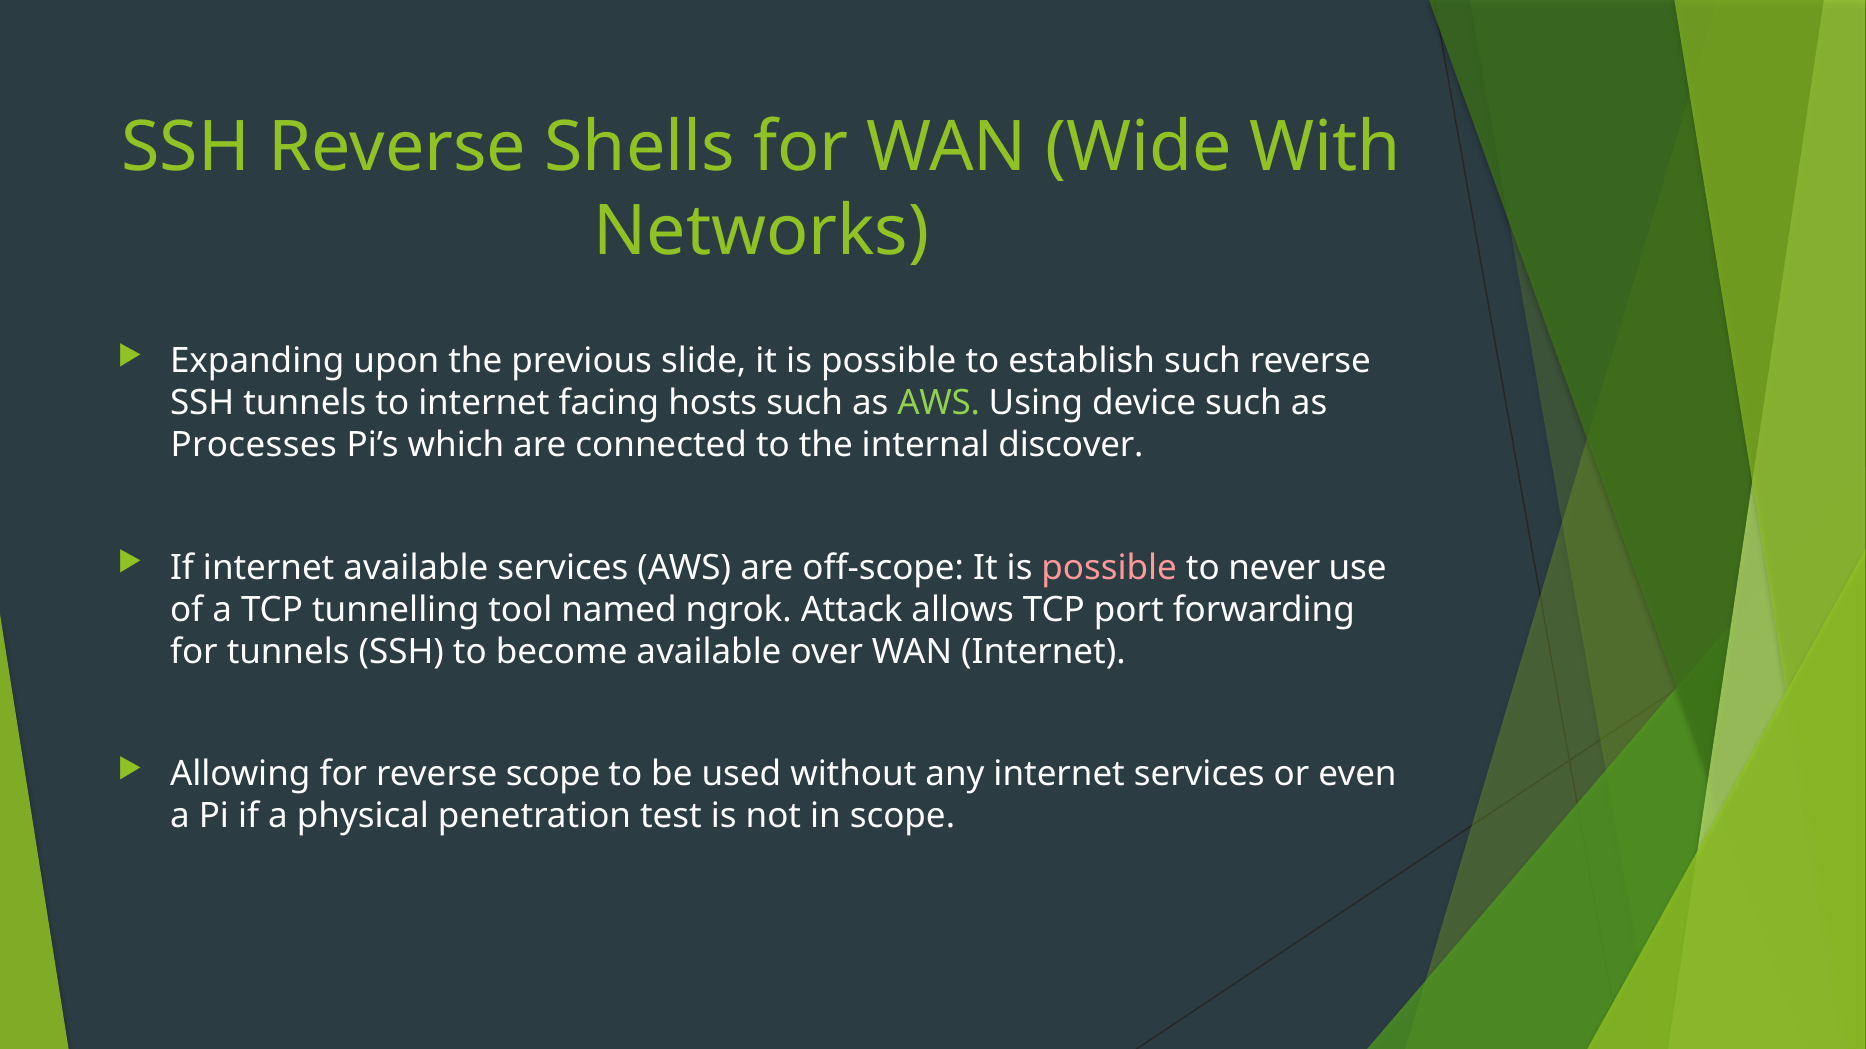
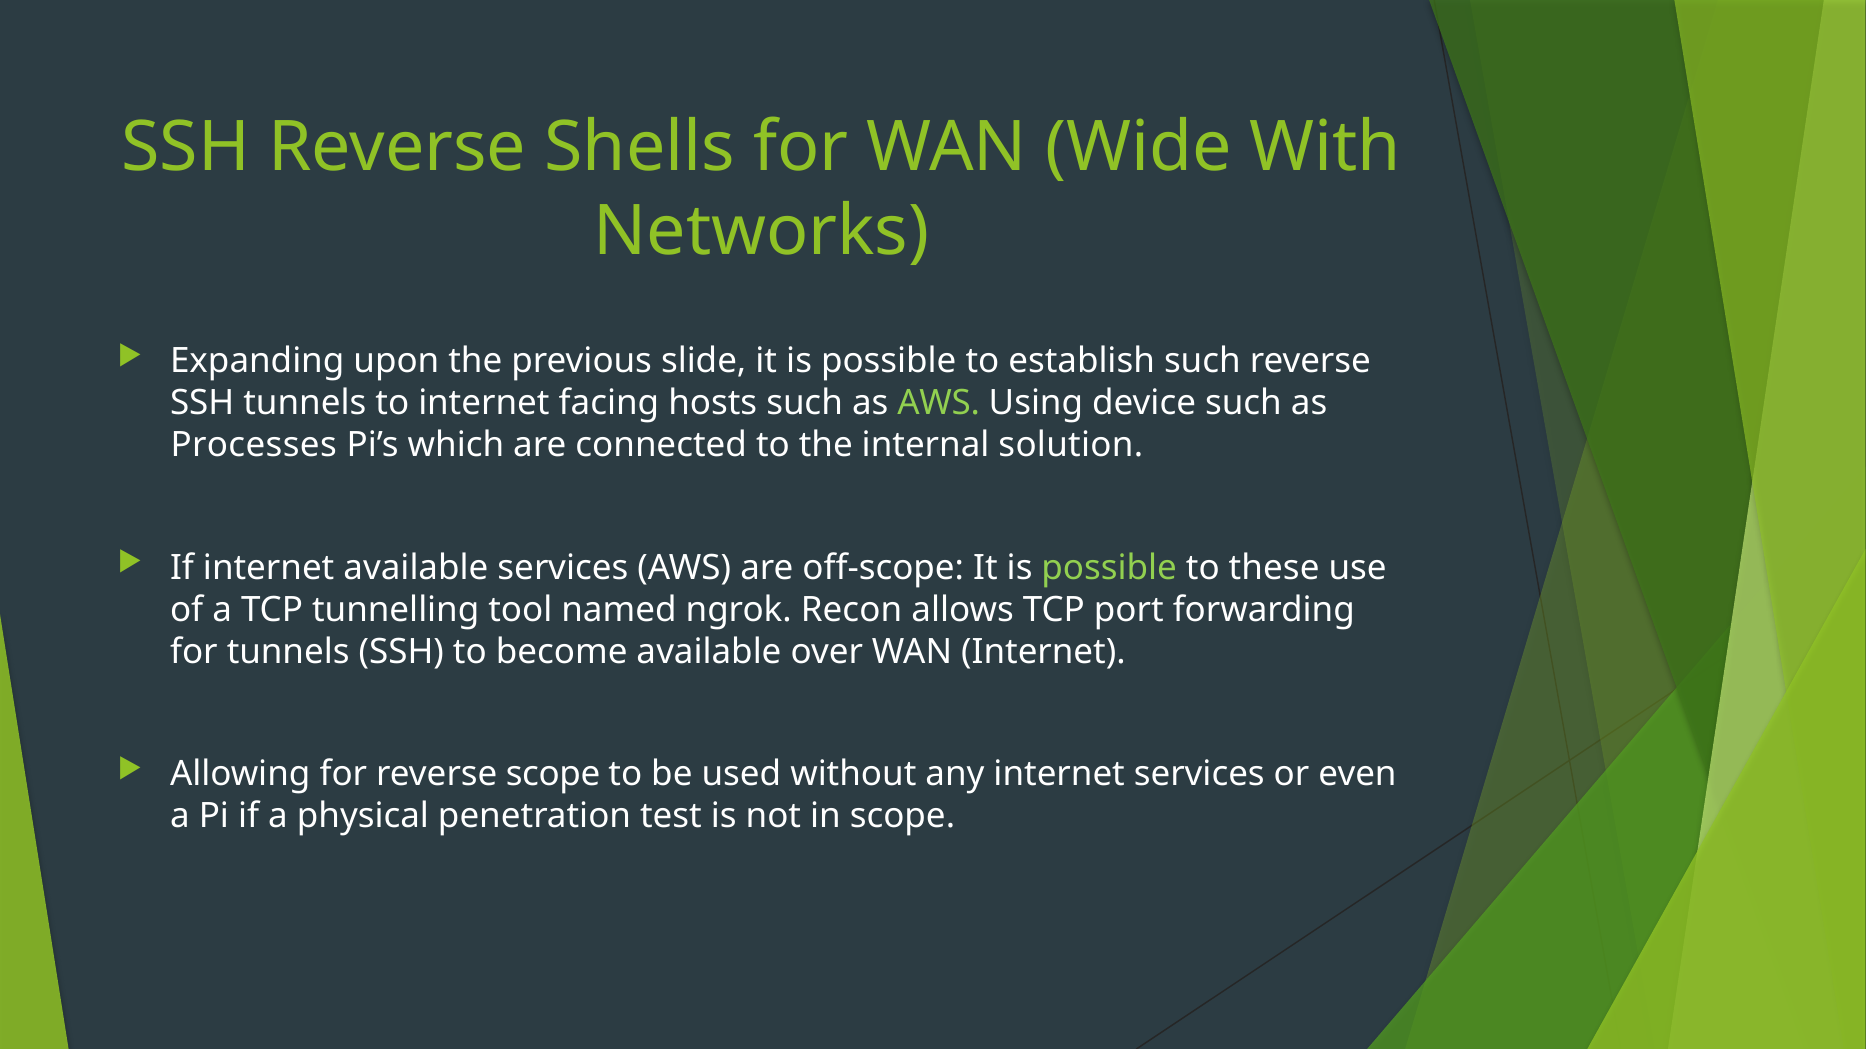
discover: discover -> solution
possible at (1109, 568) colour: pink -> light green
never: never -> these
Attack: Attack -> Recon
